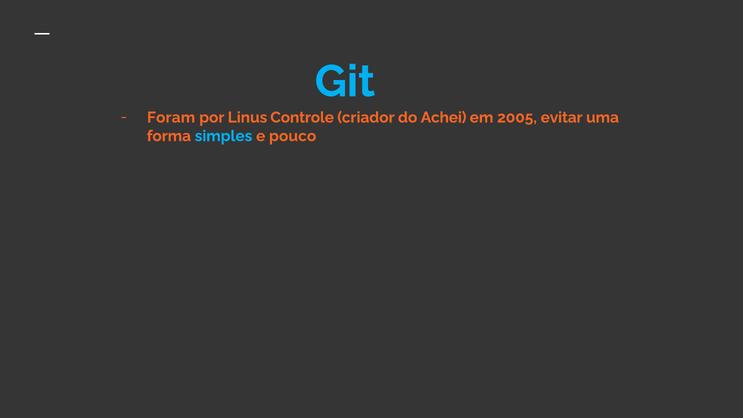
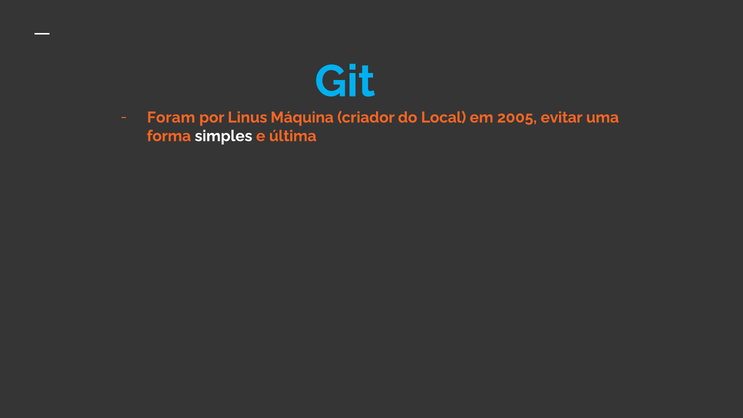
Controle: Controle -> Máquina
Achei: Achei -> Local
simples colour: light blue -> white
pouco: pouco -> última
